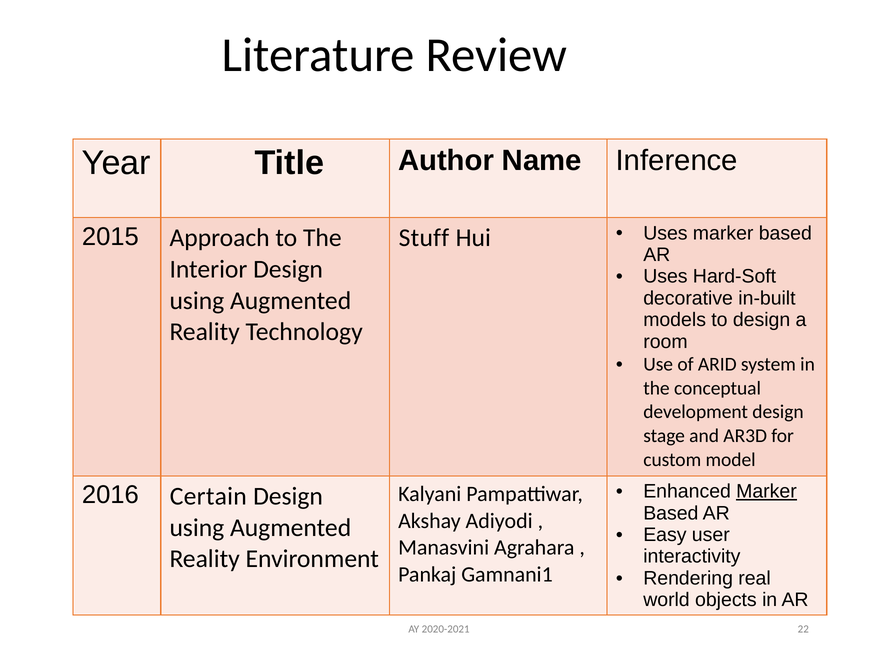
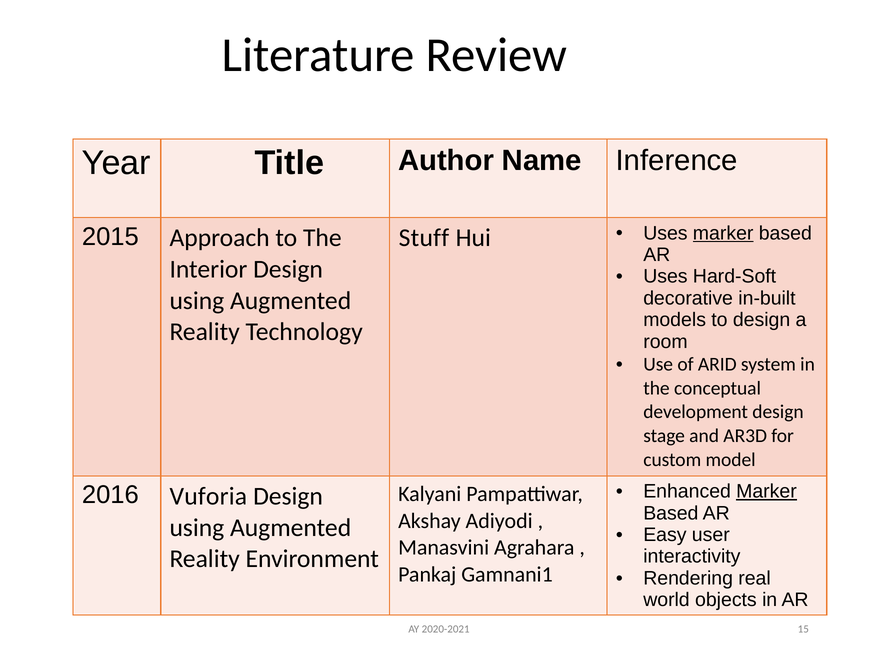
marker at (723, 233) underline: none -> present
Certain: Certain -> Vuforia
22: 22 -> 15
